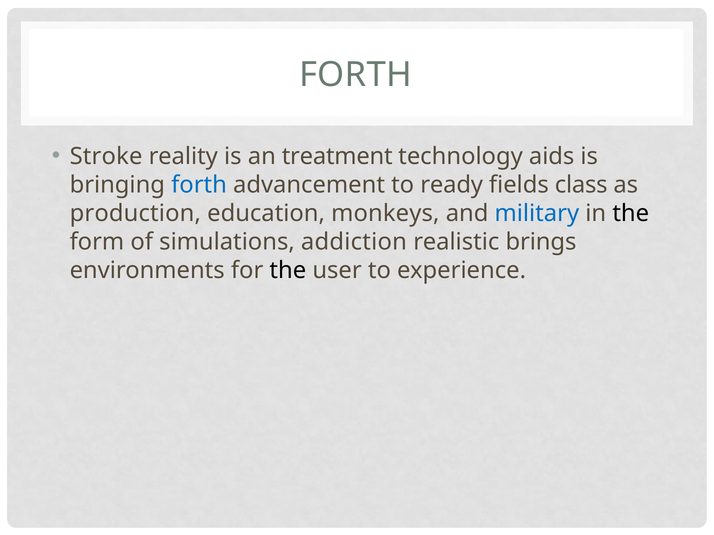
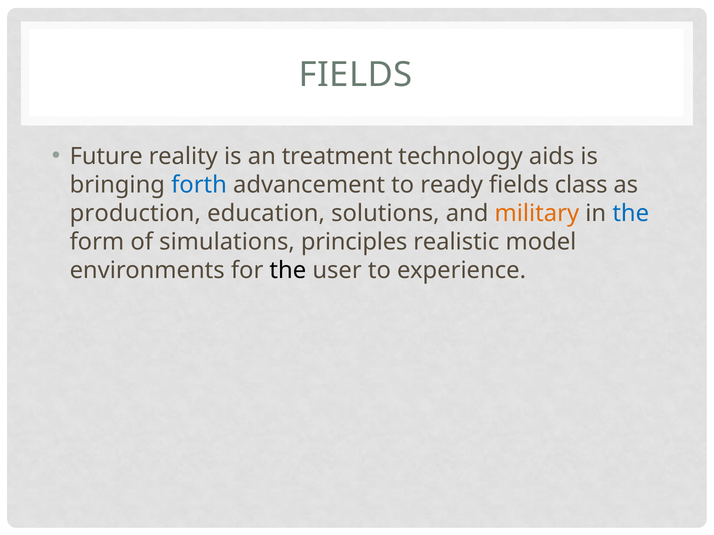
FORTH at (356, 75): FORTH -> FIELDS
Stroke: Stroke -> Future
monkeys: monkeys -> solutions
military colour: blue -> orange
the at (631, 213) colour: black -> blue
addiction: addiction -> principles
brings: brings -> model
